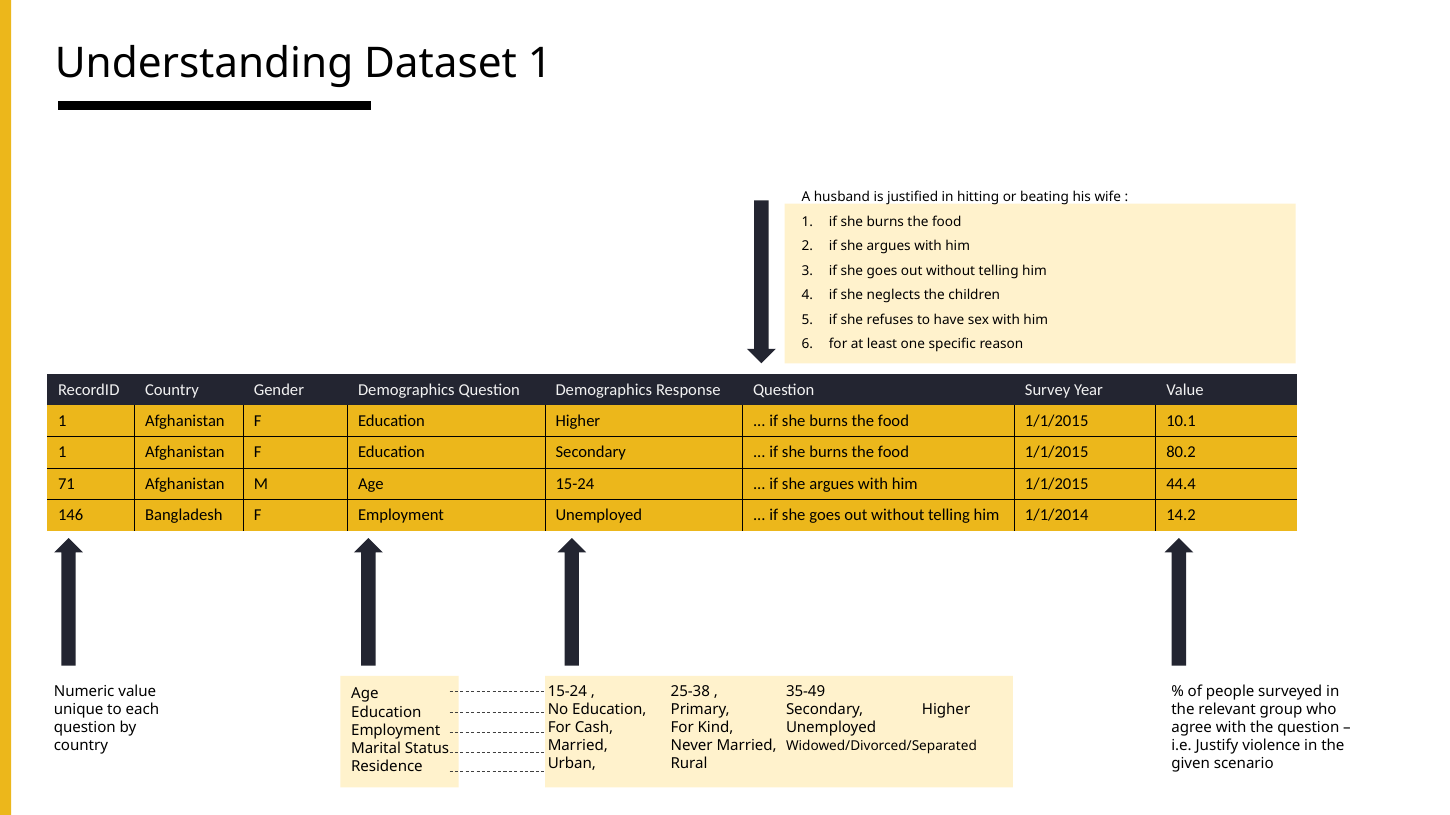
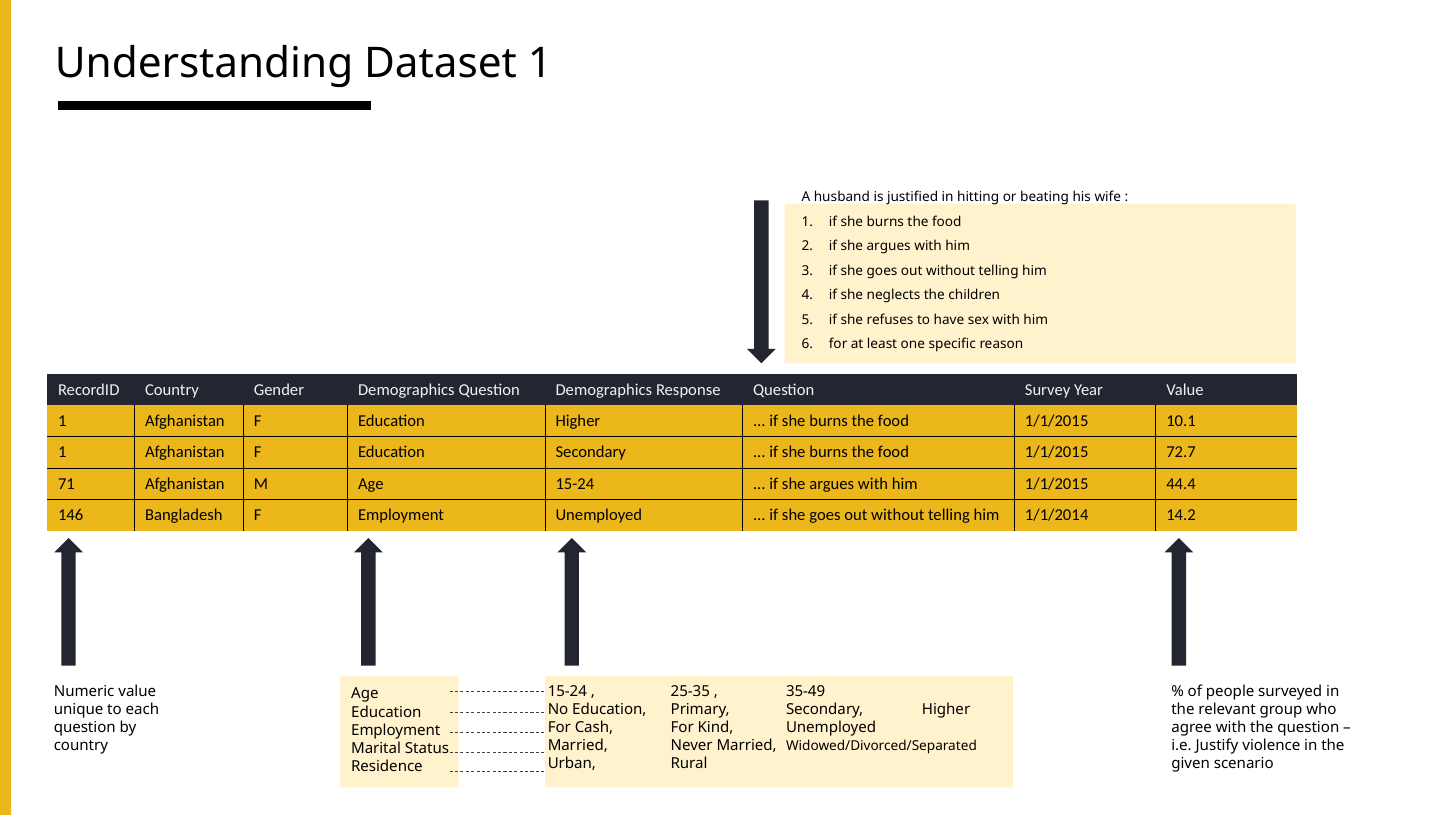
80.2: 80.2 -> 72.7
25-38: 25-38 -> 25-35
